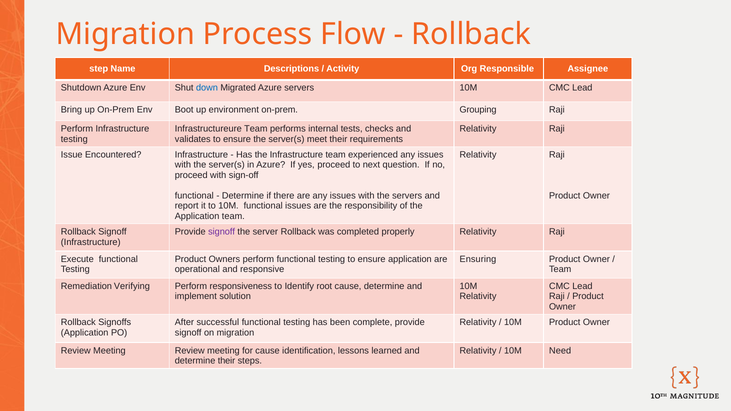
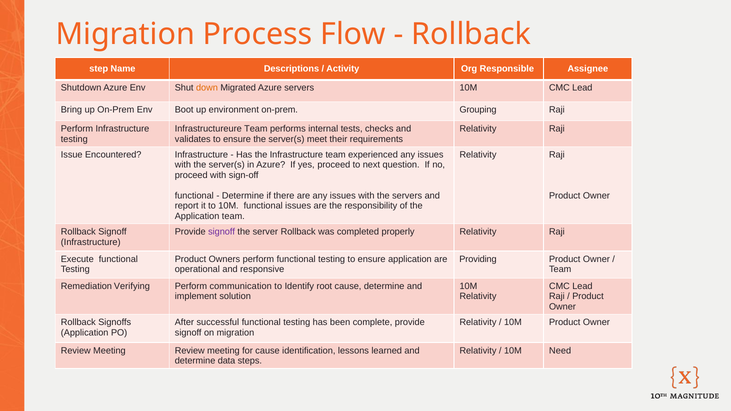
down colour: blue -> orange
Ensuring: Ensuring -> Providing
responsiveness: responsiveness -> communication
determine their: their -> data
